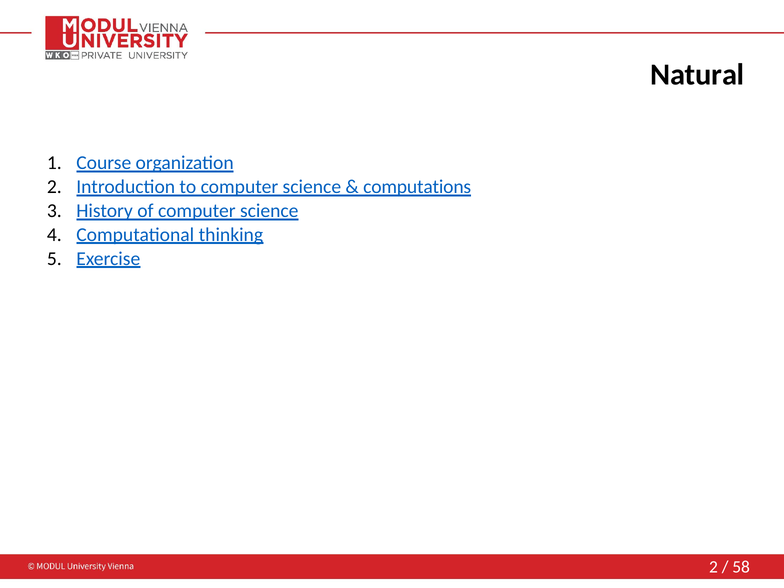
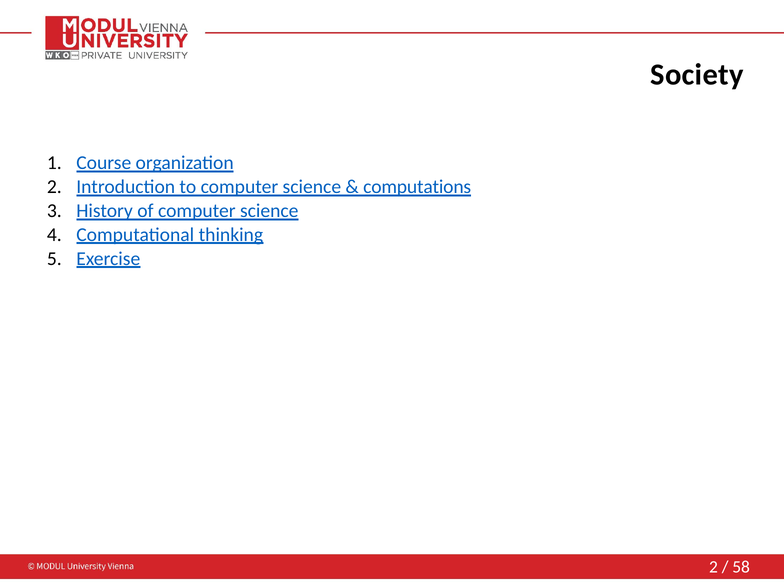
Natural: Natural -> Society
